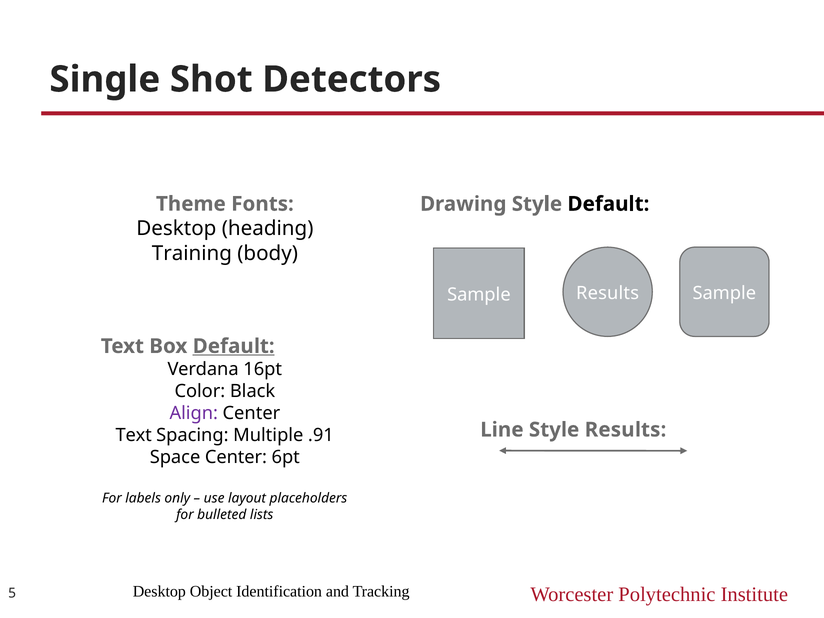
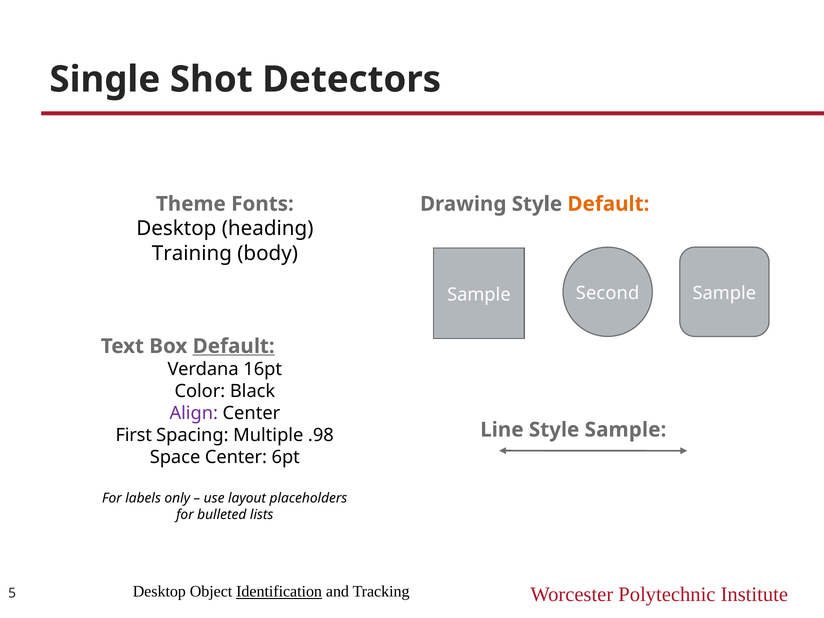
Default at (608, 204) colour: black -> orange
Results at (608, 293): Results -> Second
Style Results: Results -> Sample
Text at (134, 435): Text -> First
.91: .91 -> .98
Identification underline: none -> present
